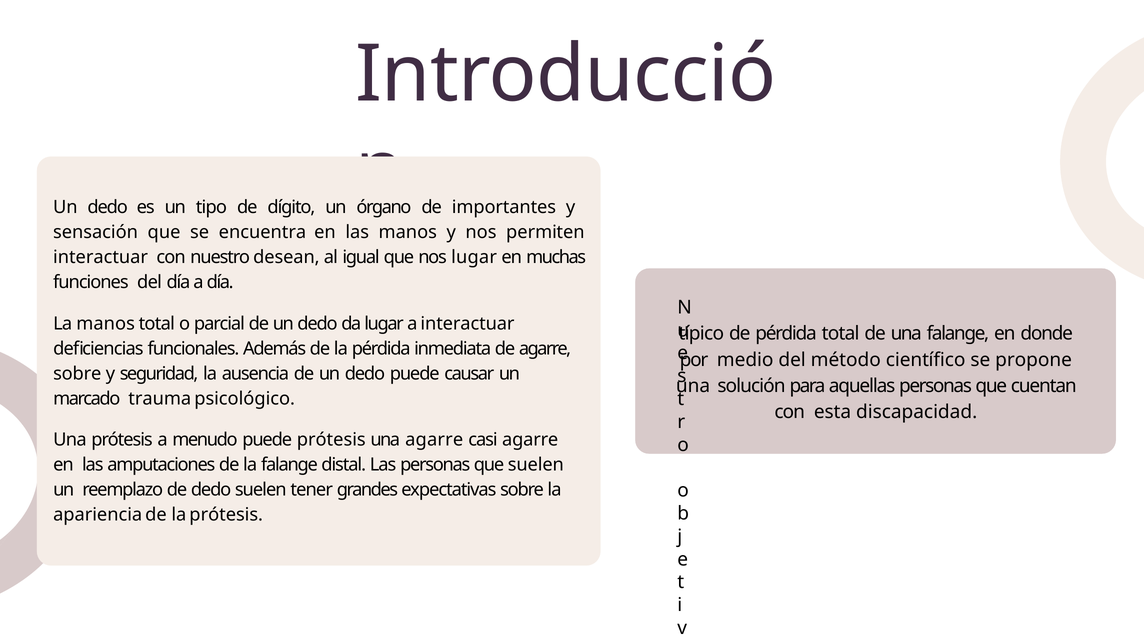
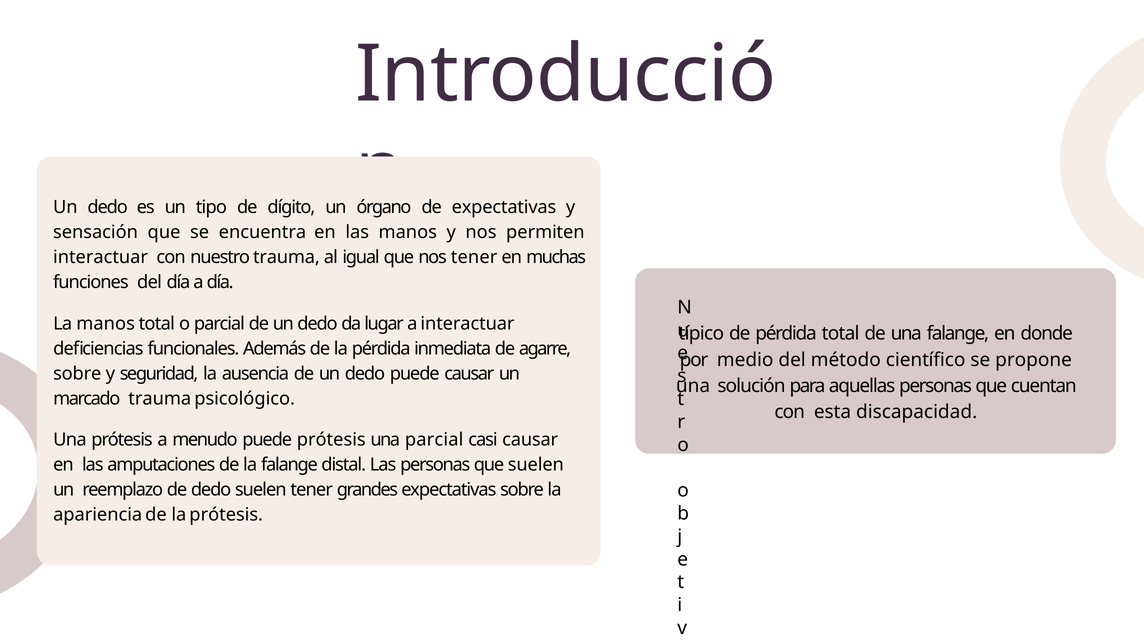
de importantes: importantes -> expectativas
nuestro desean: desean -> trauma
nos lugar: lugar -> tener
una agarre: agarre -> parcial
casi agarre: agarre -> causar
